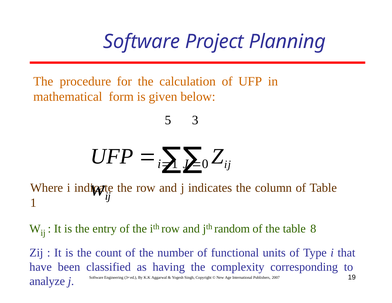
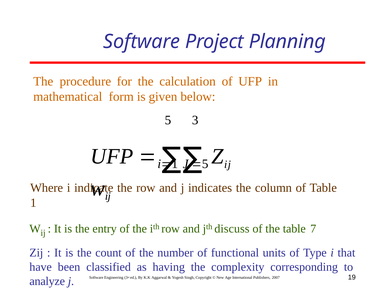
0 at (205, 164): 0 -> 5
random: random -> discuss
8: 8 -> 7
